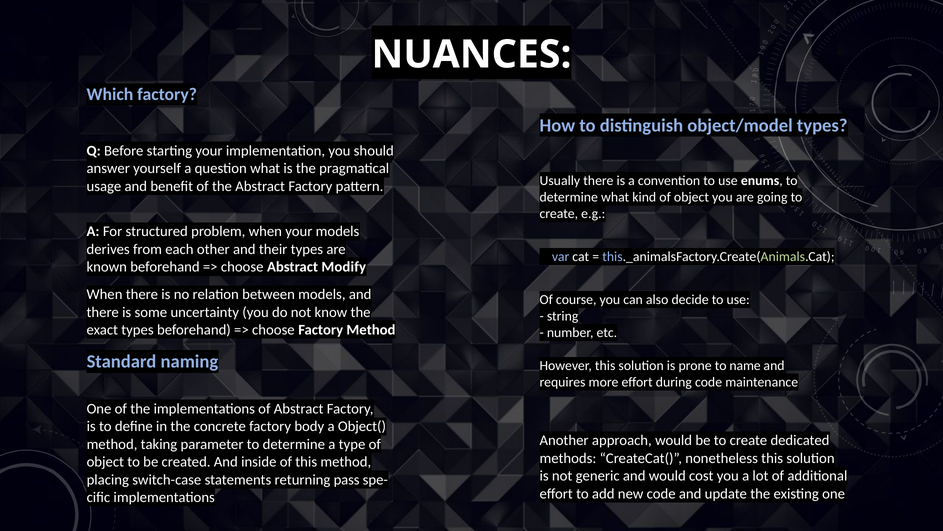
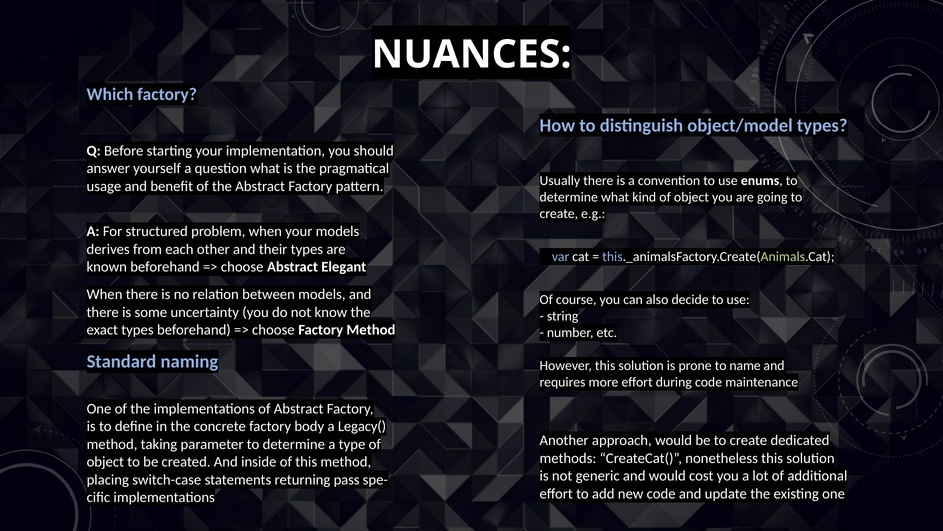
Modify: Modify -> Elegant
Object(: Object( -> Legacy(
